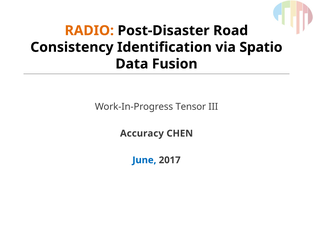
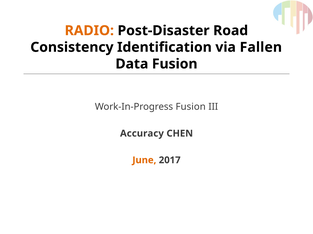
Spatio: Spatio -> Fallen
Work-In-Progress Tensor: Tensor -> Fusion
June colour: blue -> orange
